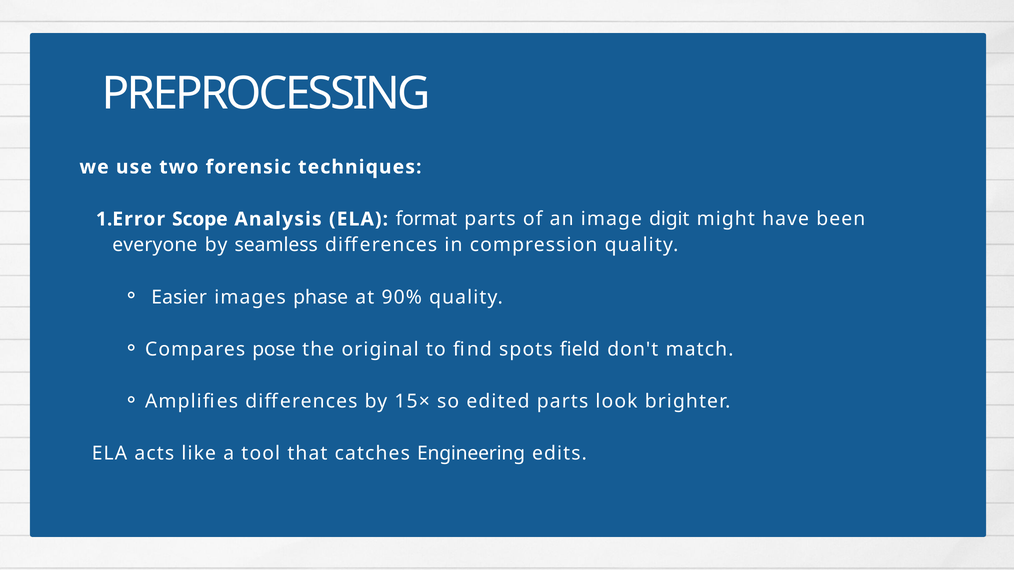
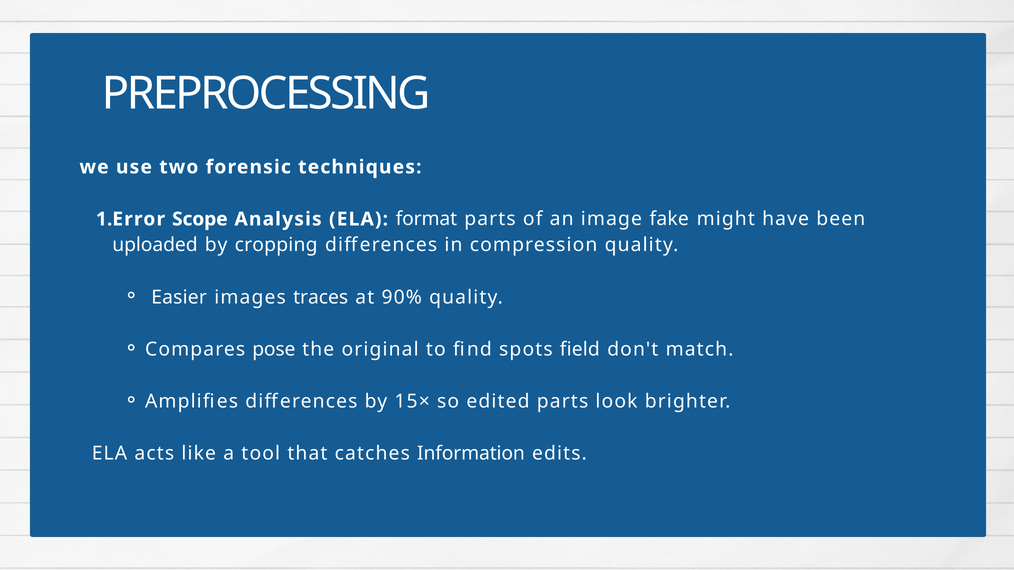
digit: digit -> fake
everyone: everyone -> uploaded
seamless: seamless -> cropping
phase: phase -> traces
Engineering: Engineering -> Information
